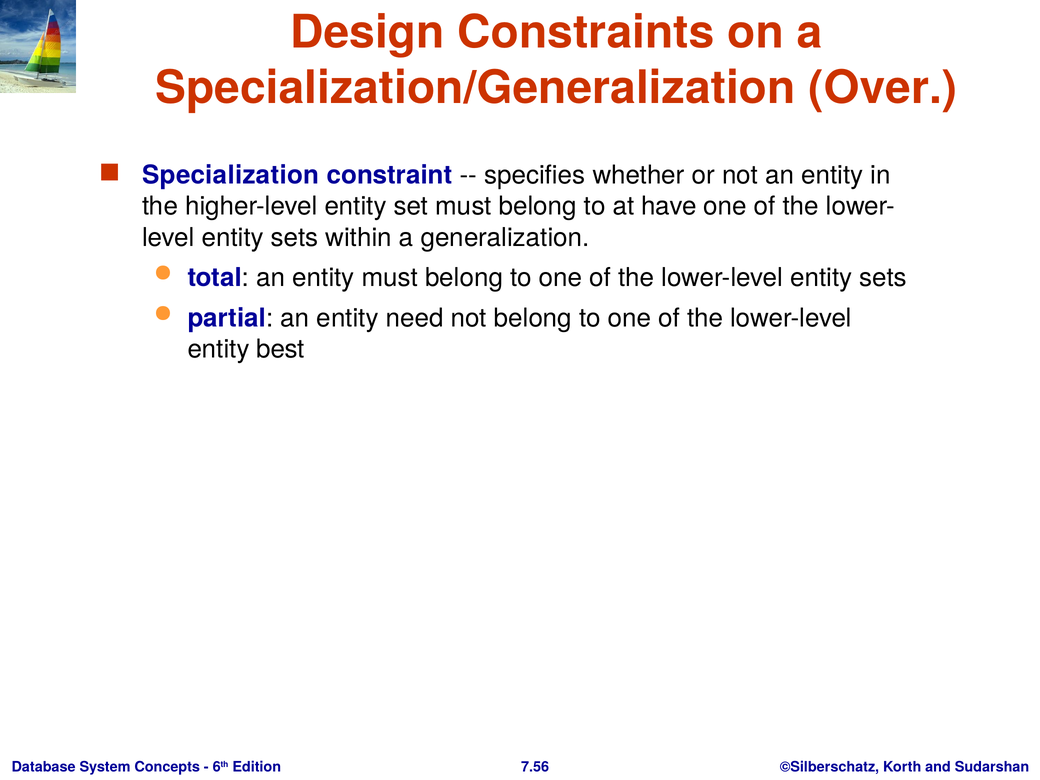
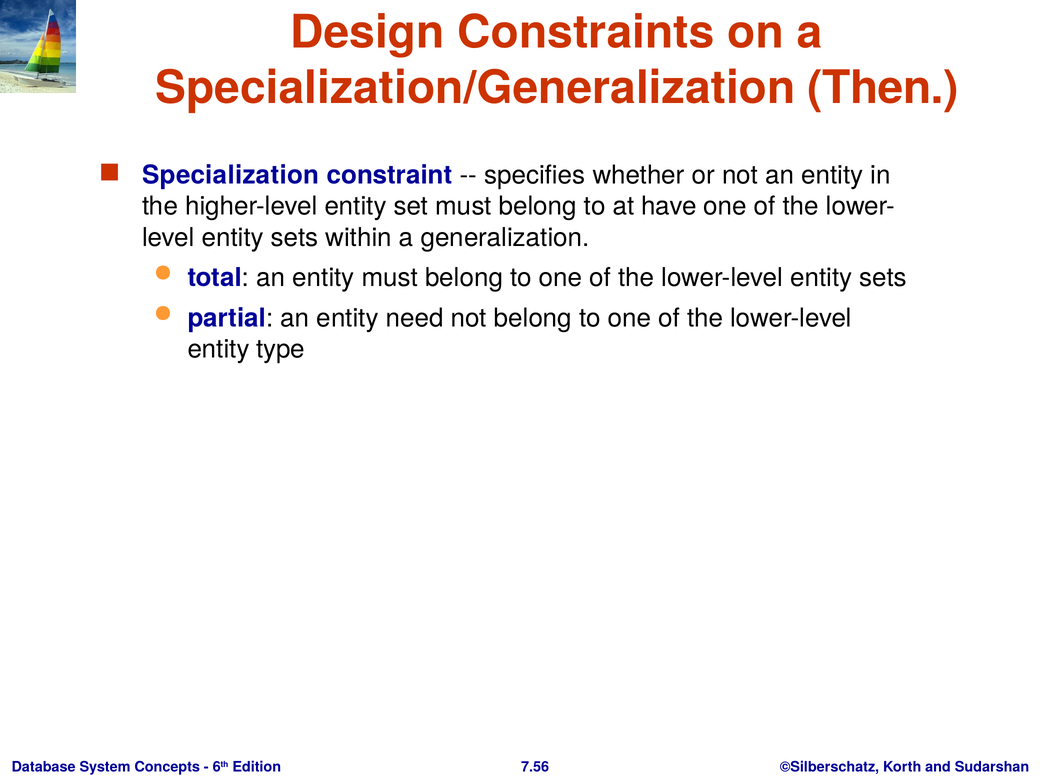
Over: Over -> Then
best: best -> type
